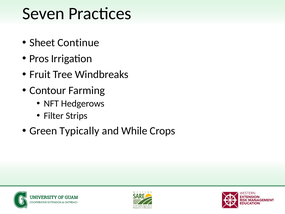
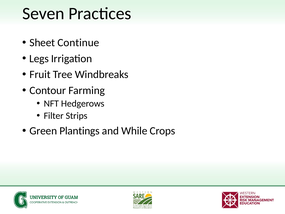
Pros: Pros -> Legs
Typically: Typically -> Plantings
